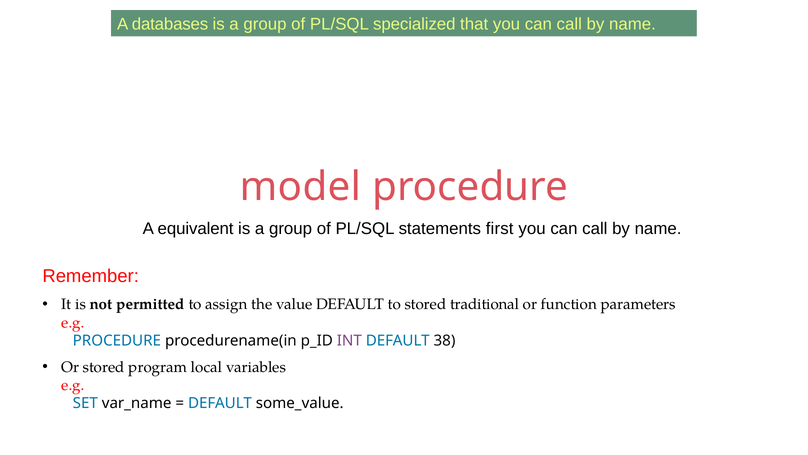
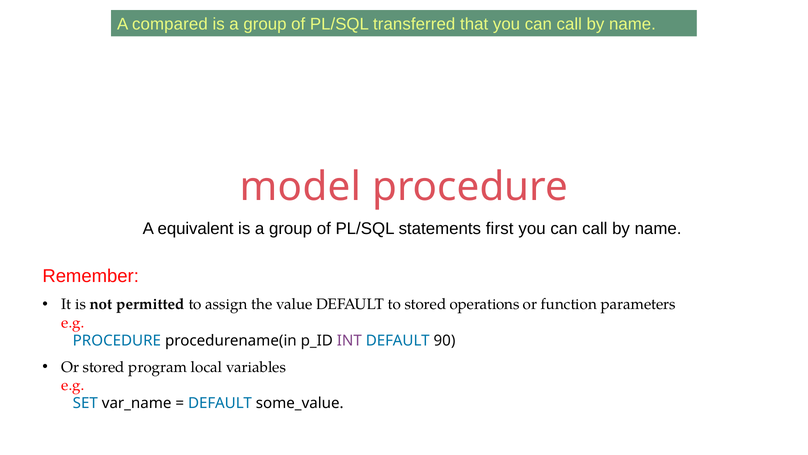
databases: databases -> compared
specialized: specialized -> transferred
traditional: traditional -> operations
38: 38 -> 90
